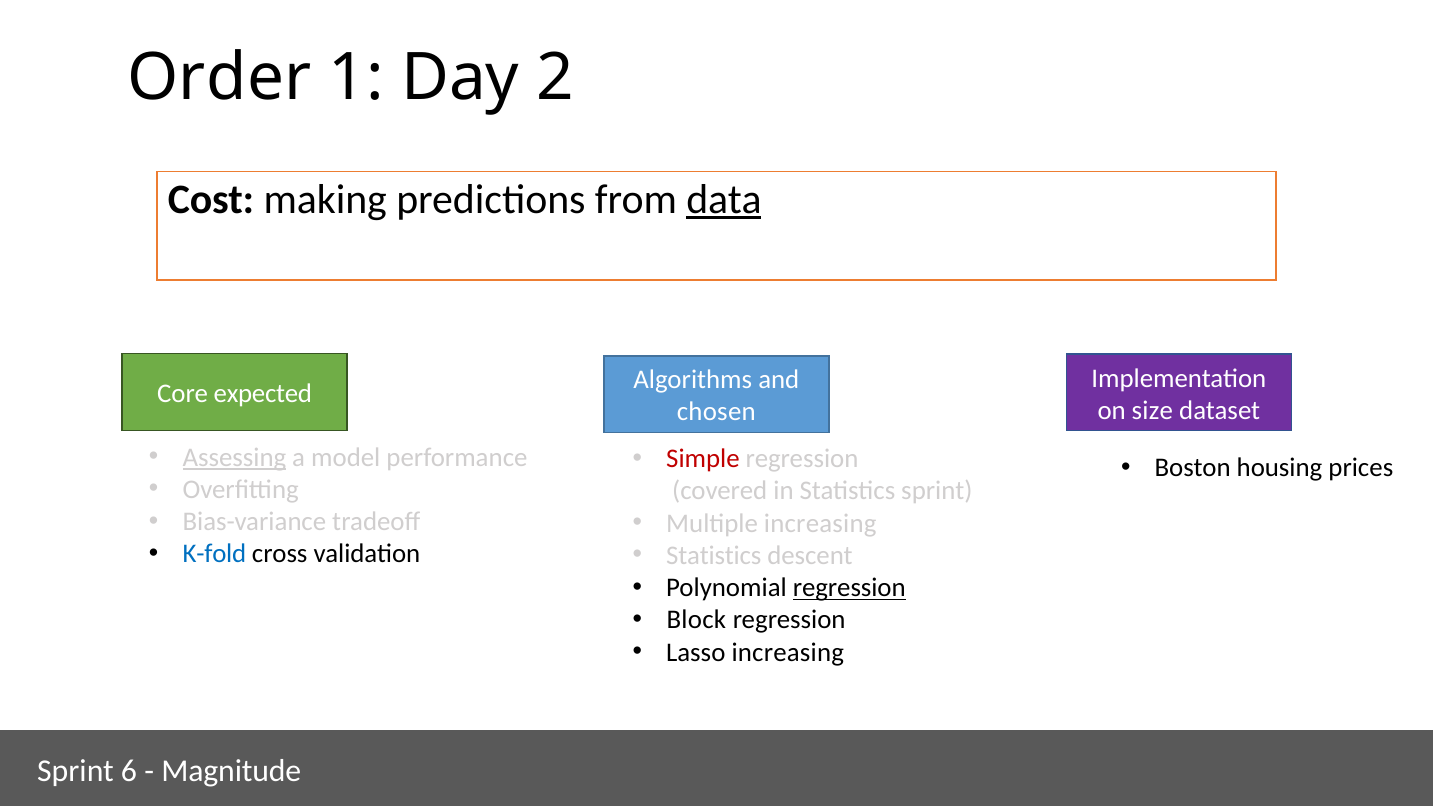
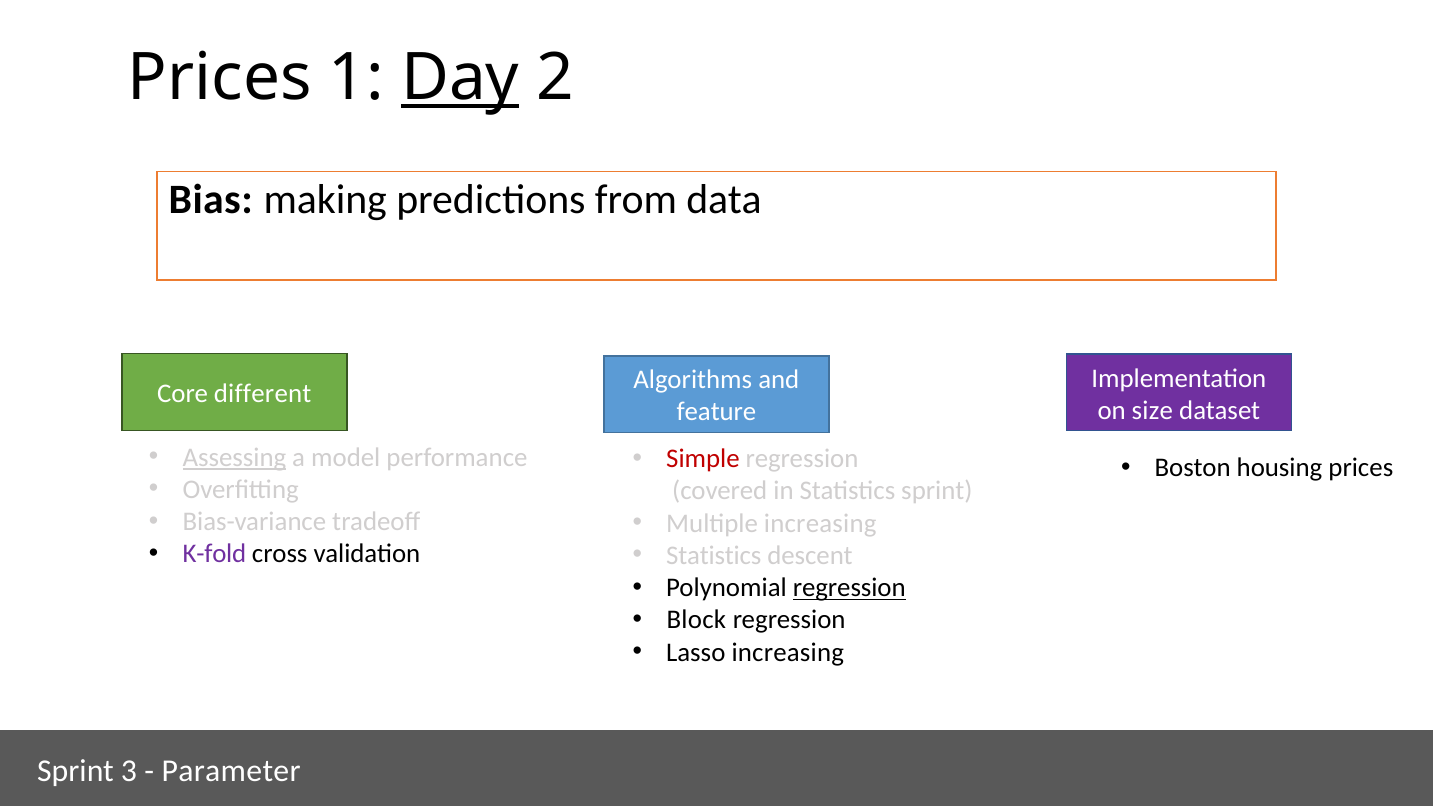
Order at (219, 77): Order -> Prices
Day underline: none -> present
Cost: Cost -> Bias
data underline: present -> none
expected: expected -> different
chosen: chosen -> feature
K-fold colour: blue -> purple
6: 6 -> 3
Magnitude: Magnitude -> Parameter
